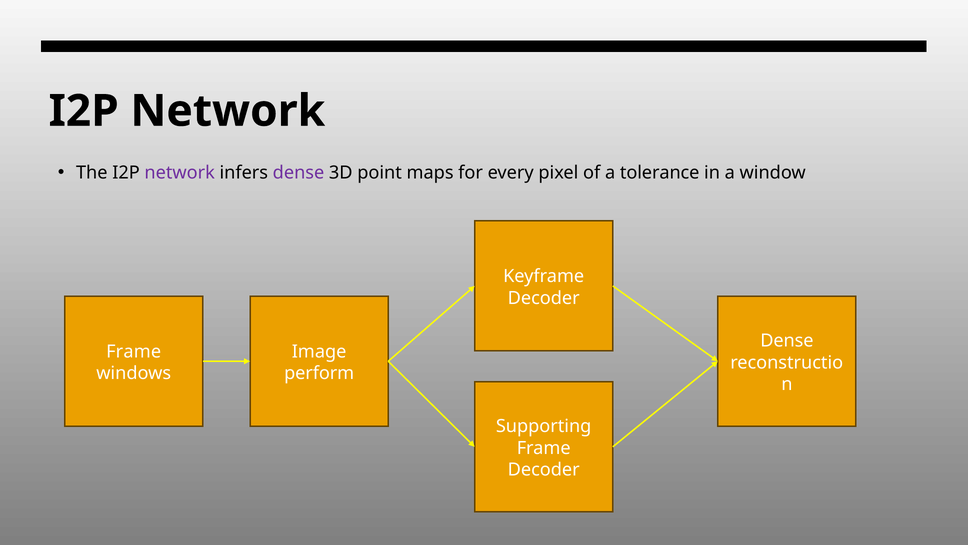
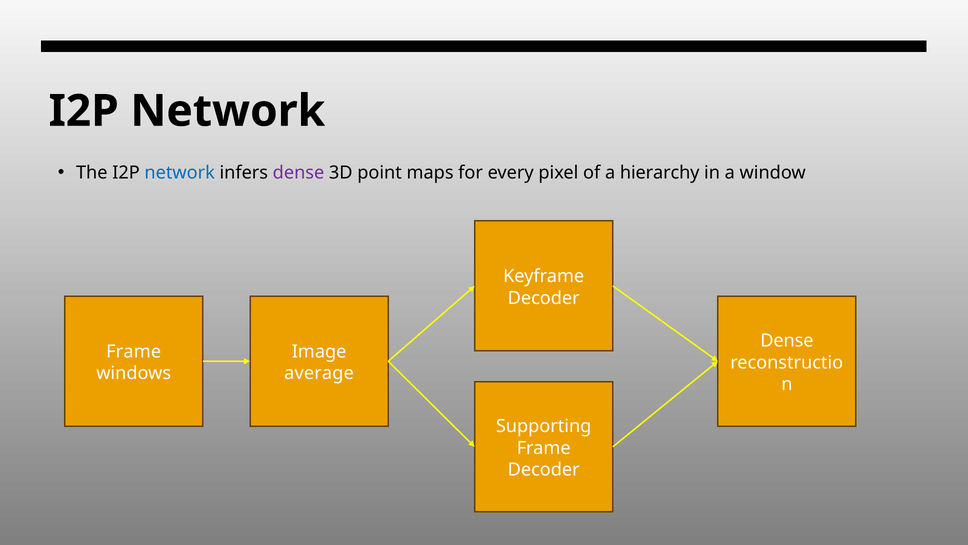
network at (180, 173) colour: purple -> blue
tolerance: tolerance -> hierarchy
perform: perform -> average
